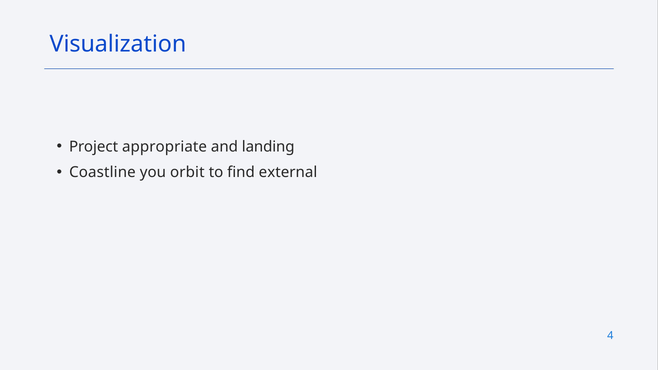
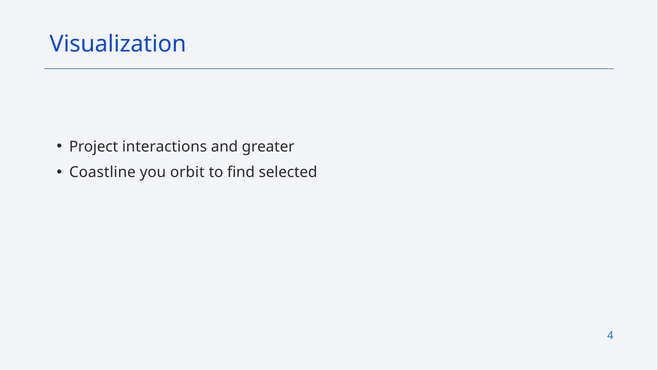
appropriate: appropriate -> interactions
landing: landing -> greater
external: external -> selected
